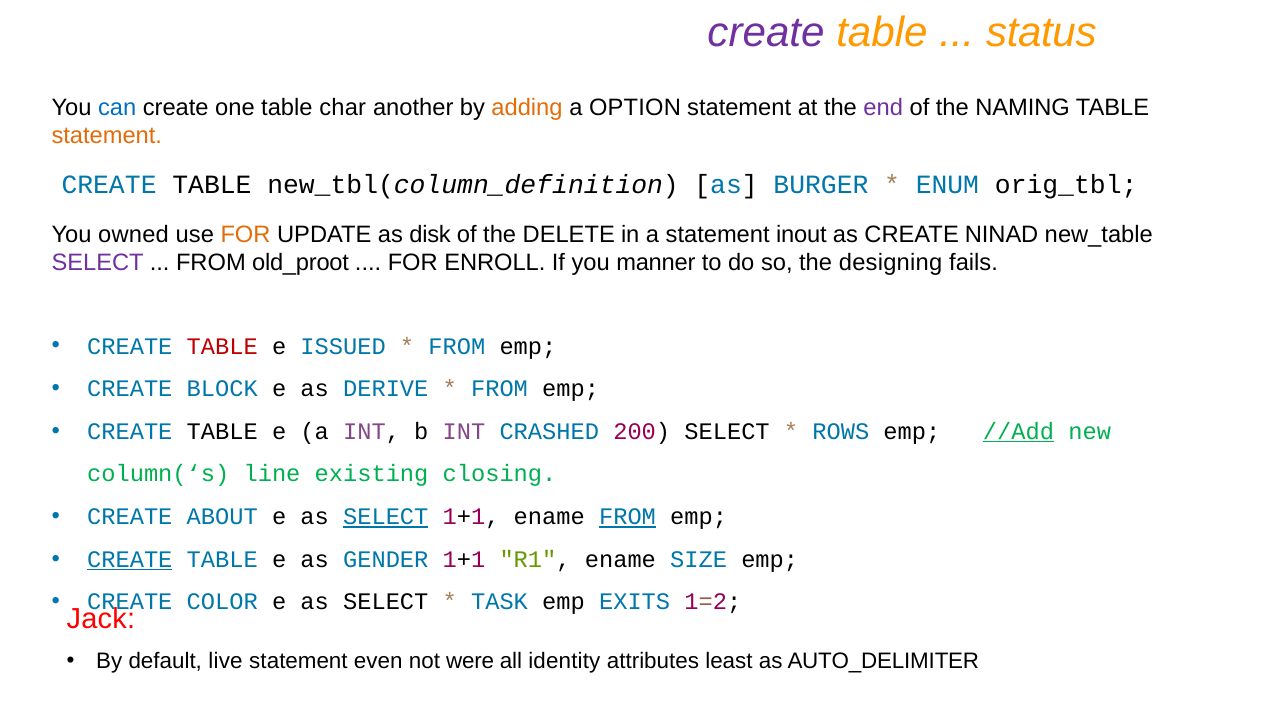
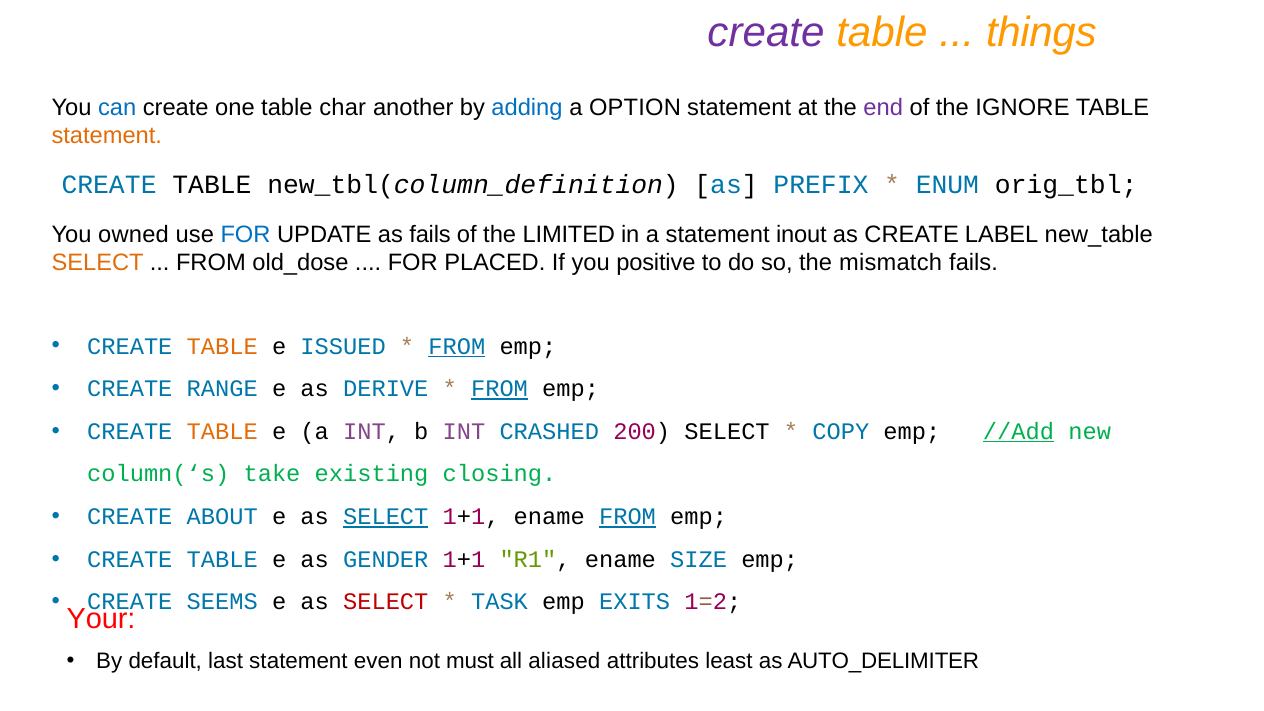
status: status -> things
adding colour: orange -> blue
NAMING: NAMING -> IGNORE
BURGER: BURGER -> PREFIX
FOR at (245, 234) colour: orange -> blue
as disk: disk -> fails
DELETE: DELETE -> LIMITED
NINAD: NINAD -> LABEL
SELECT at (98, 263) colour: purple -> orange
old_proot: old_proot -> old_dose
ENROLL: ENROLL -> PLACED
manner: manner -> positive
designing: designing -> mismatch
TABLE at (222, 346) colour: red -> orange
FROM at (457, 346) underline: none -> present
BLOCK: BLOCK -> RANGE
FROM at (500, 389) underline: none -> present
TABLE at (222, 432) colour: black -> orange
ROWS: ROWS -> COPY
line: line -> take
CREATE at (130, 559) underline: present -> none
COLOR: COLOR -> SEEMS
SELECT at (386, 602) colour: black -> red
Jack: Jack -> Your
live: live -> last
were: were -> must
identity: identity -> aliased
